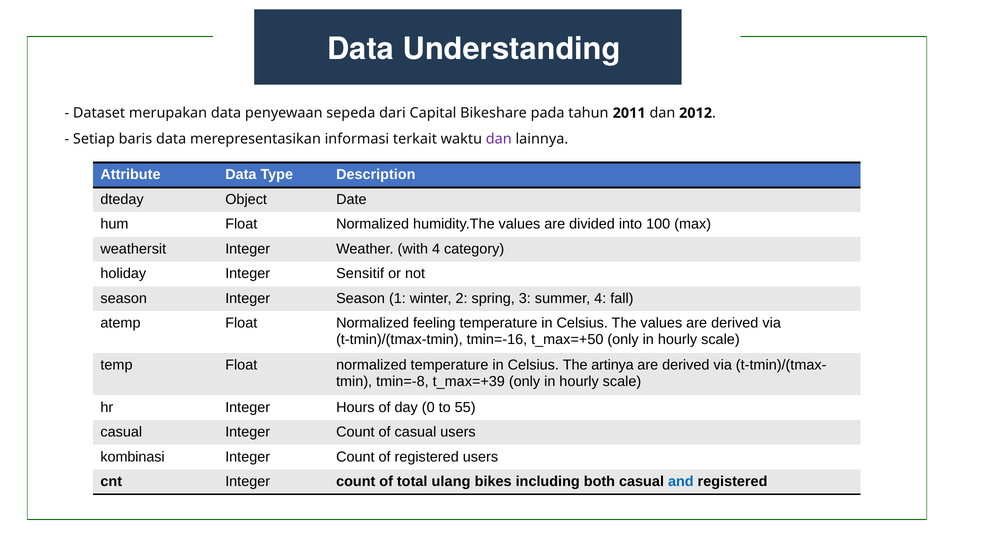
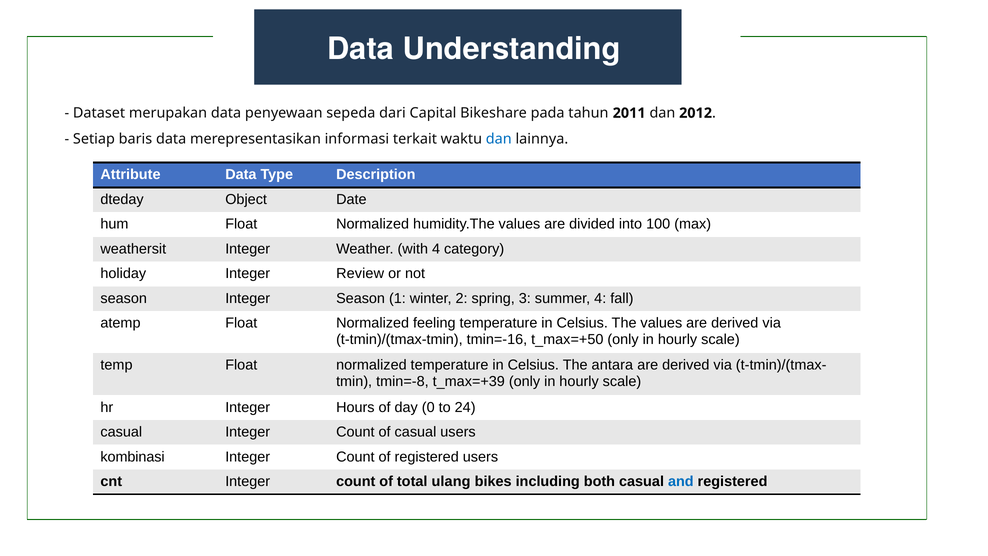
dan at (499, 139) colour: purple -> blue
Sensitif: Sensitif -> Review
artinya: artinya -> antara
55: 55 -> 24
